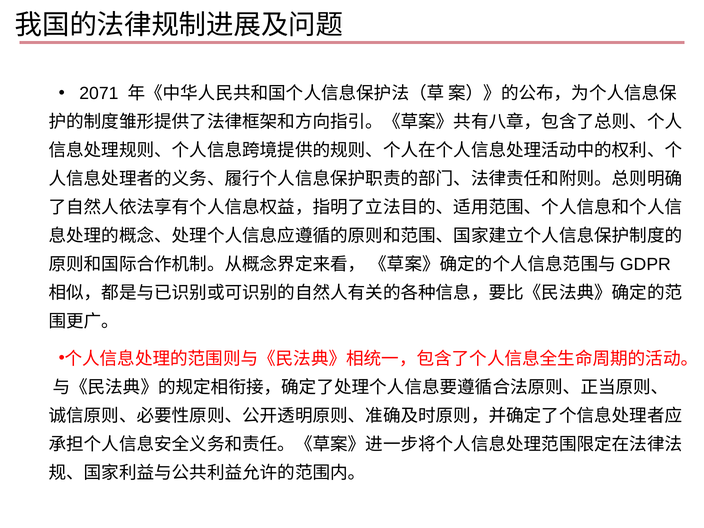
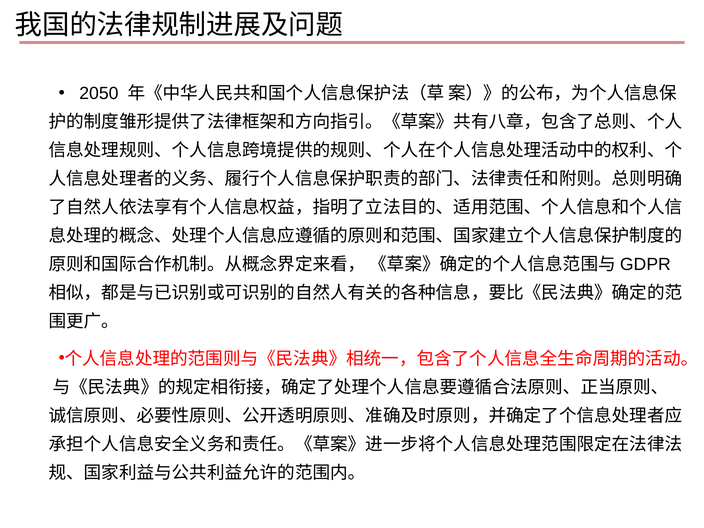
2071: 2071 -> 2050
